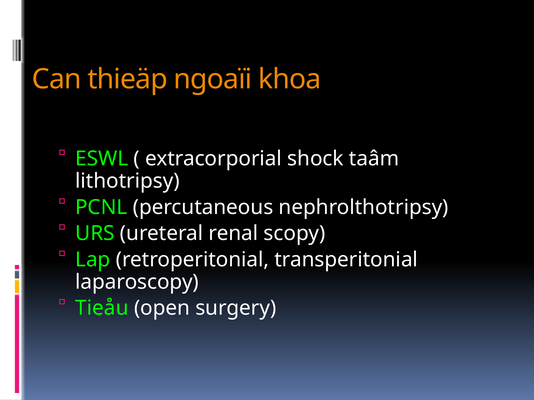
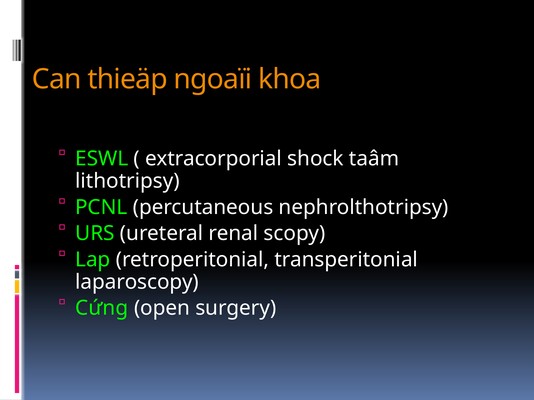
Tieåu: Tieåu -> Cứng
